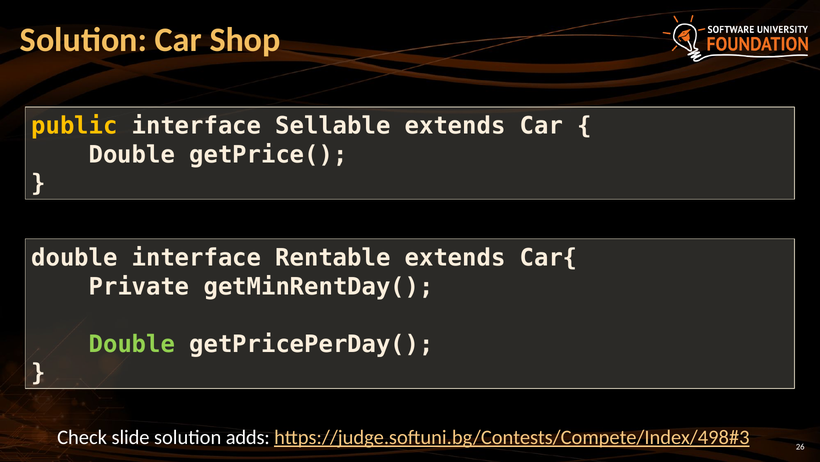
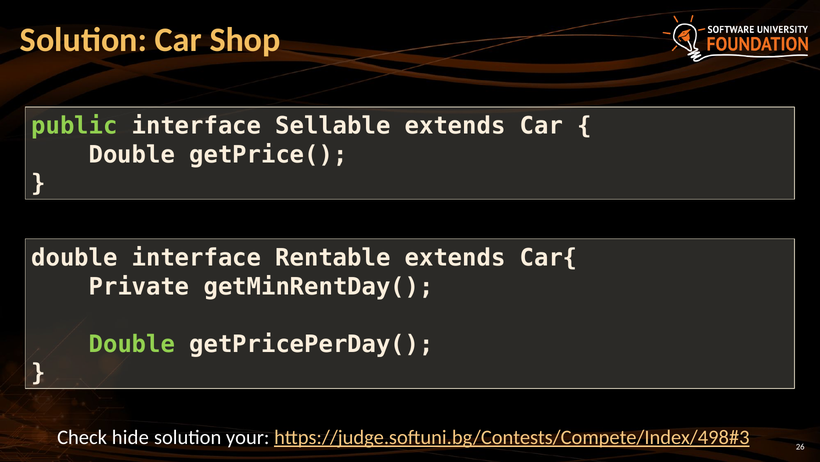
public colour: yellow -> light green
slide: slide -> hide
adds: adds -> your
